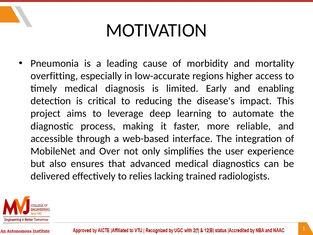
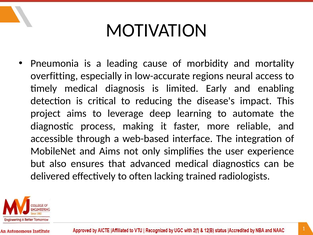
higher: higher -> neural
and Over: Over -> Aims
relies: relies -> often
